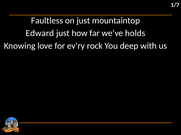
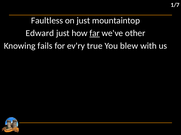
far underline: none -> present
holds: holds -> other
love: love -> fails
rock: rock -> true
deep: deep -> blew
